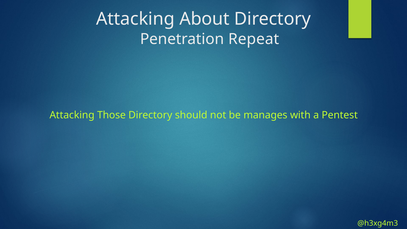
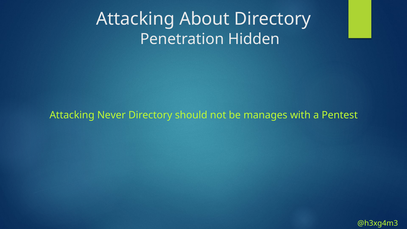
Repeat: Repeat -> Hidden
Those: Those -> Never
